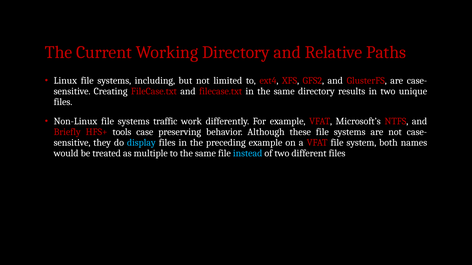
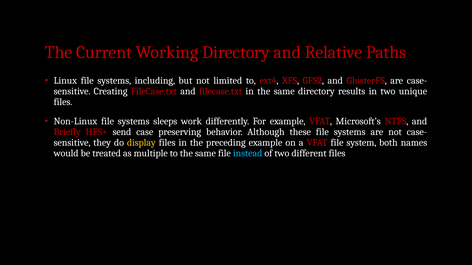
traffic: traffic -> sleeps
tools: tools -> send
display colour: light blue -> yellow
